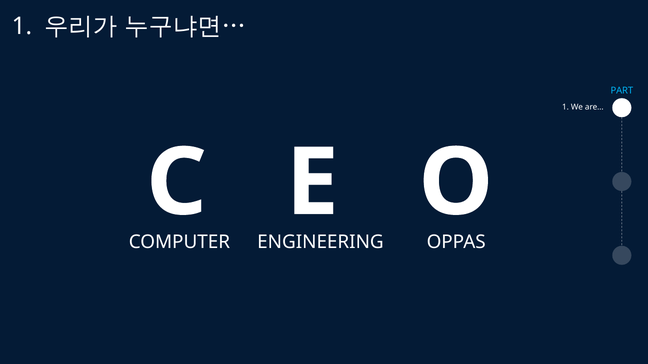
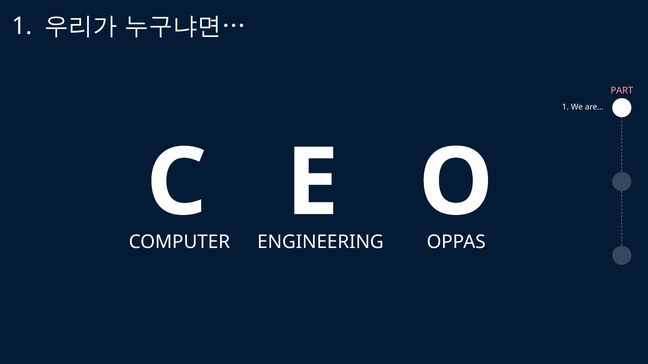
PART colour: light blue -> pink
